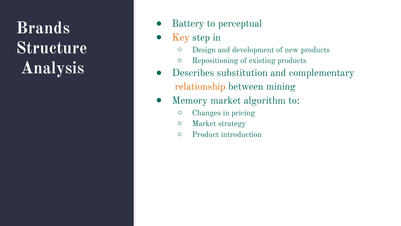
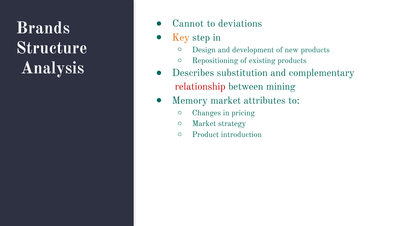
Battery: Battery -> Cannot
perceptual: perceptual -> deviations
relationship colour: orange -> red
algorithm: algorithm -> attributes
